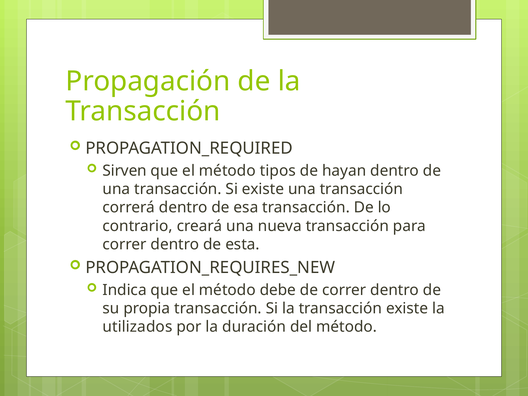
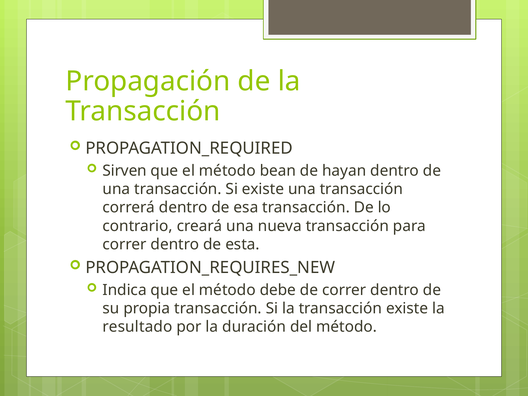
tipos: tipos -> bean
utilizados: utilizados -> resultado
